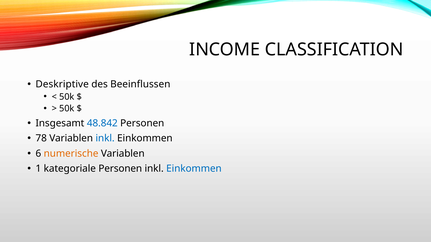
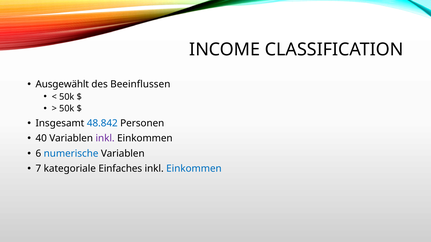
Deskriptive: Deskriptive -> Ausgewählt
78: 78 -> 40
inkl at (105, 139) colour: blue -> purple
numerische colour: orange -> blue
1: 1 -> 7
kategoriale Personen: Personen -> Einfaches
